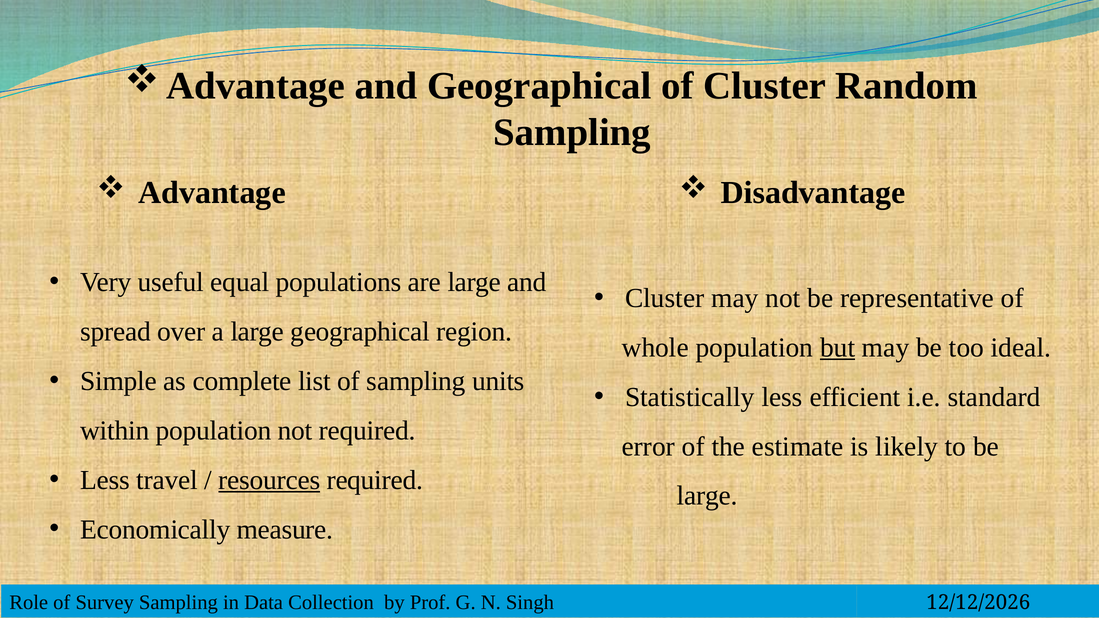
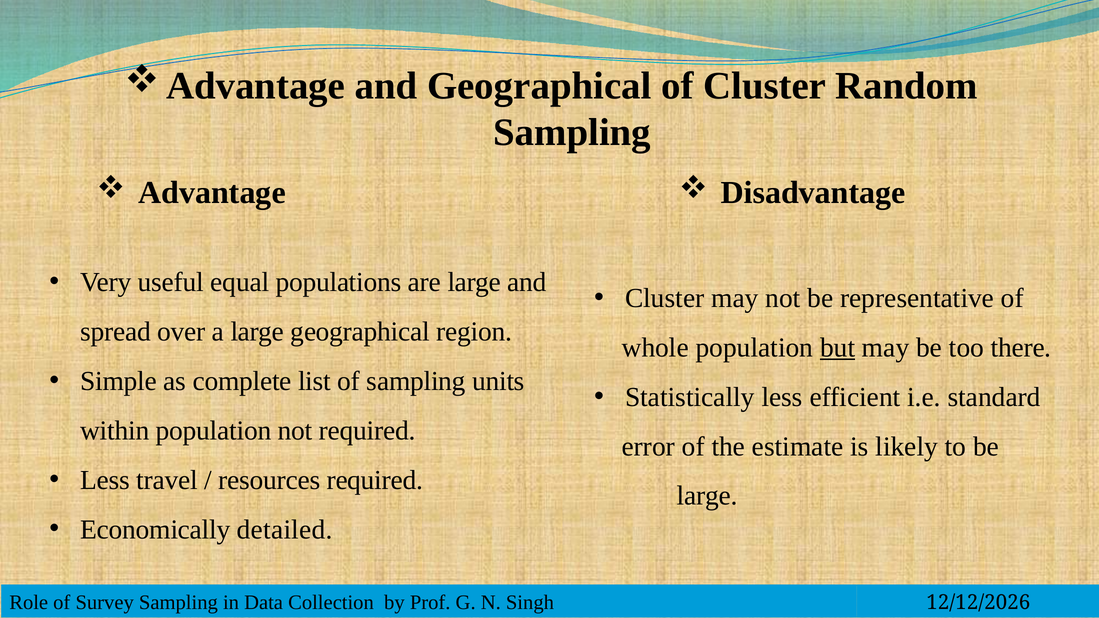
ideal: ideal -> there
resources underline: present -> none
measure: measure -> detailed
